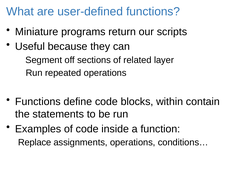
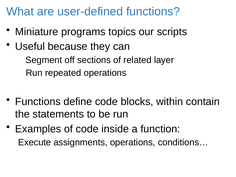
return: return -> topics
Replace: Replace -> Execute
